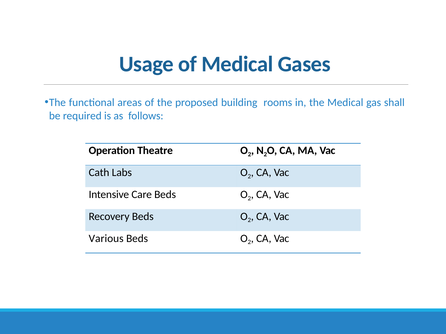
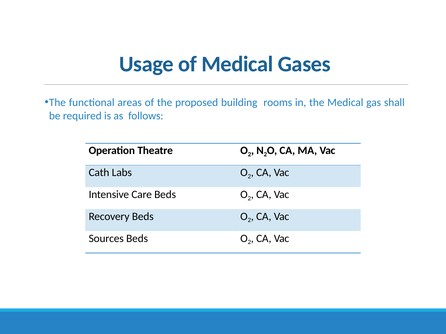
Various: Various -> Sources
